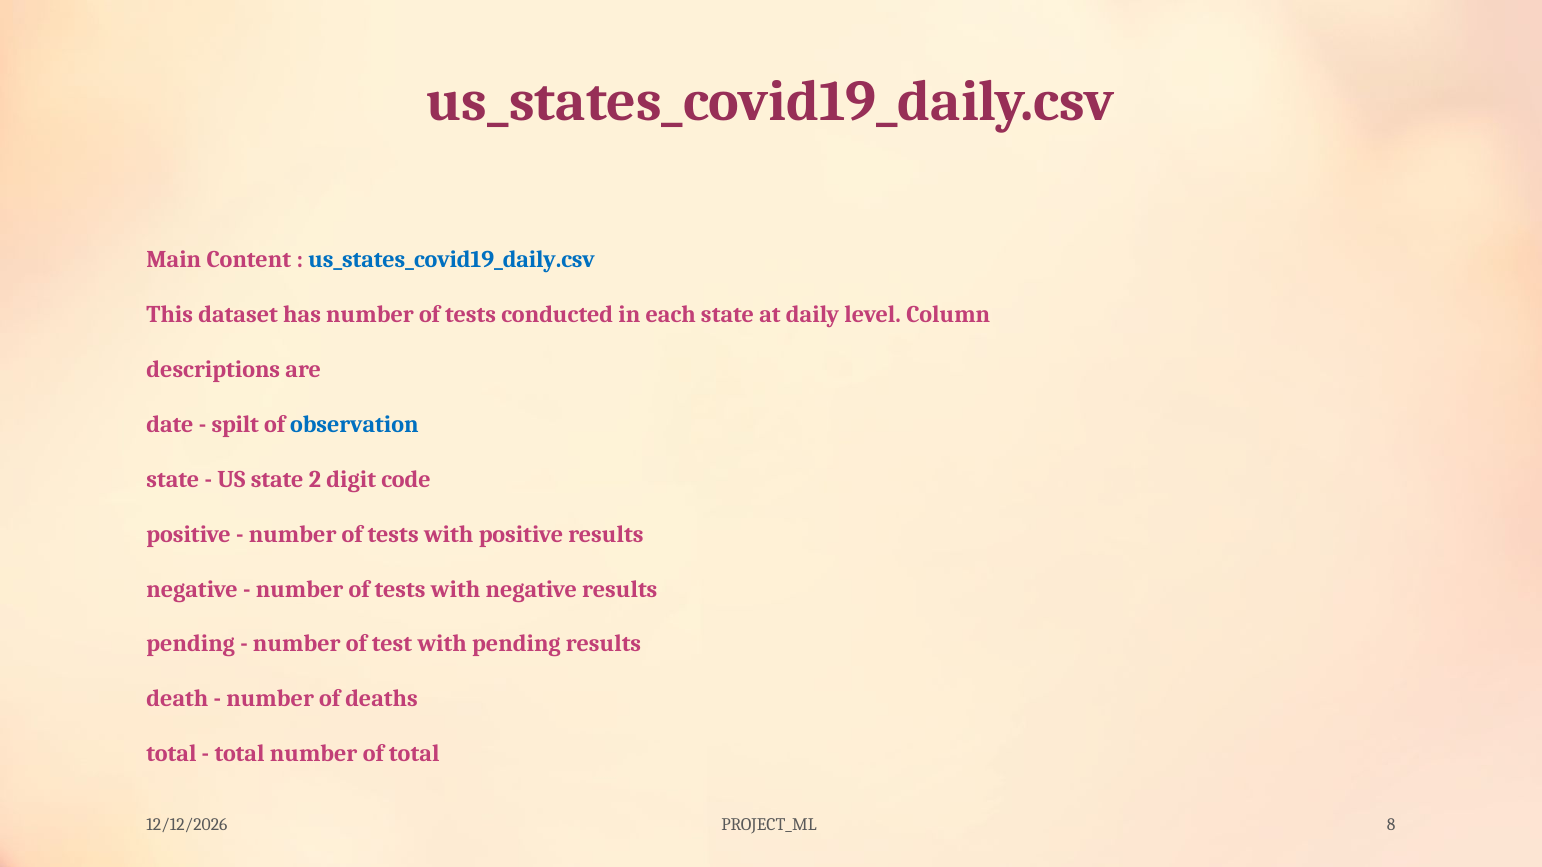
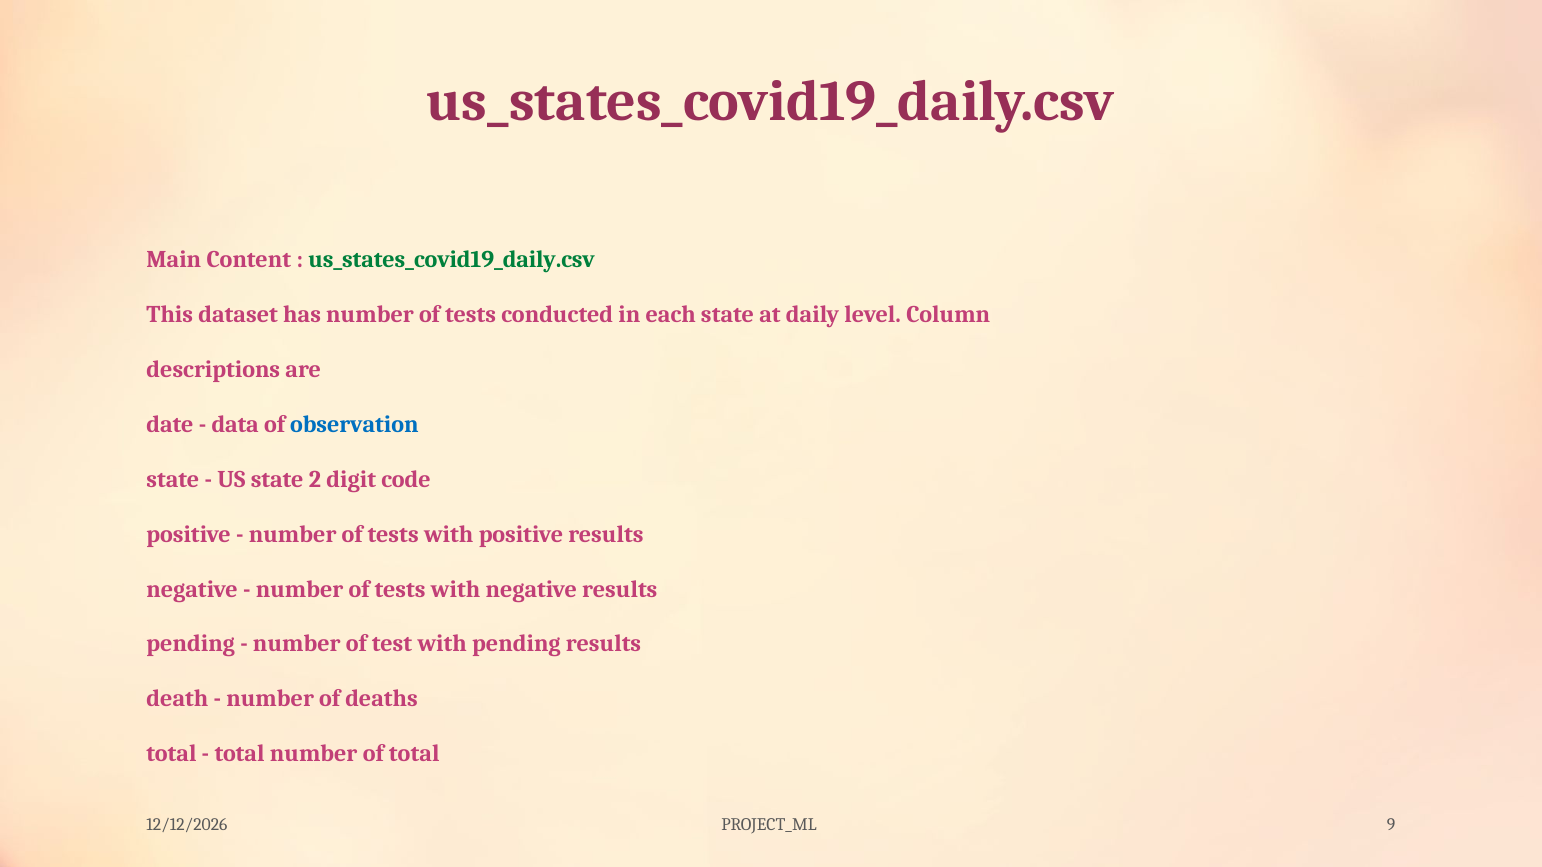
us_states_covid19_daily.csv at (452, 260) colour: blue -> green
spilt: spilt -> data
8: 8 -> 9
